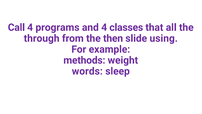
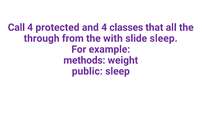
programs: programs -> protected
then: then -> with
slide using: using -> sleep
words: words -> public
